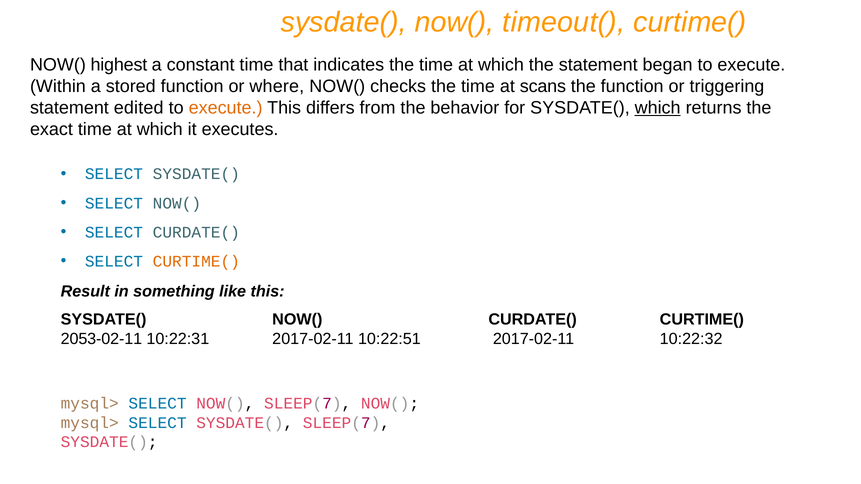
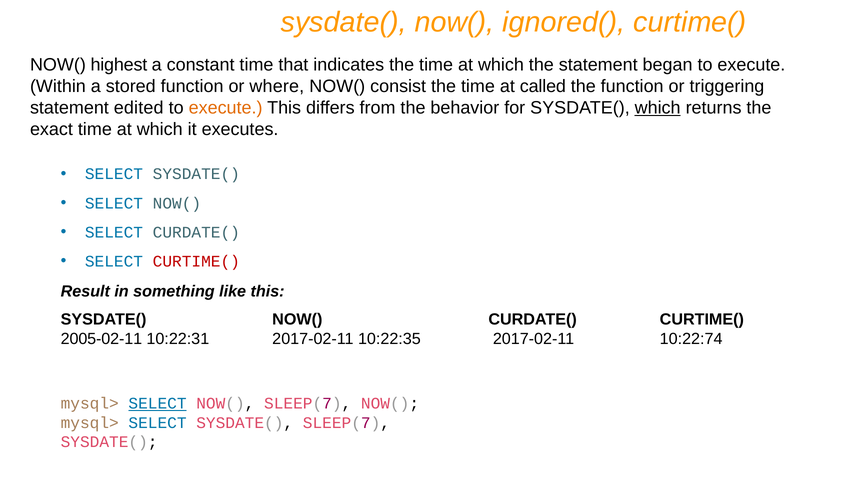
timeout(: timeout( -> ignored(
checks: checks -> consist
scans: scans -> called
CURTIME( at (196, 261) colour: orange -> red
2053-02-11: 2053-02-11 -> 2005-02-11
10:22:51: 10:22:51 -> 10:22:35
10:22:32: 10:22:32 -> 10:22:74
SELECT at (158, 404) underline: none -> present
